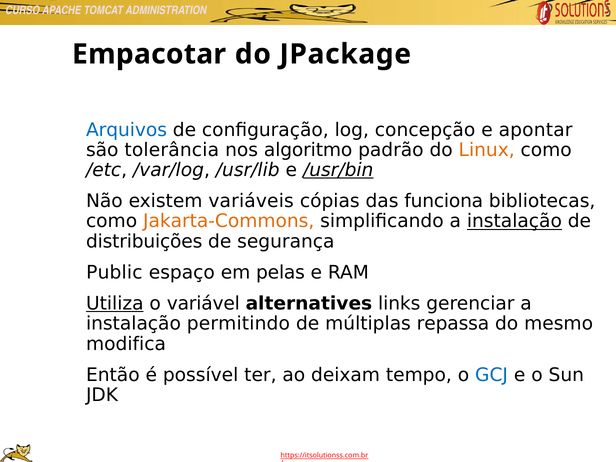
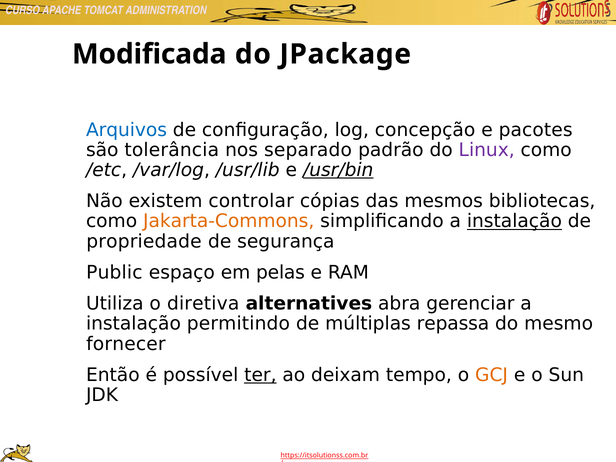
Empacotar: Empacotar -> Modificada
apontar: apontar -> pacotes
algoritmo: algoritmo -> separado
Linux colour: orange -> purple
variáveis: variáveis -> controlar
funciona: funciona -> mesmos
distribuições: distribuições -> propriedade
Utiliza underline: present -> none
variável: variável -> diretiva
links: links -> abra
modifica: modifica -> fornecer
ter underline: none -> present
GCJ colour: blue -> orange
